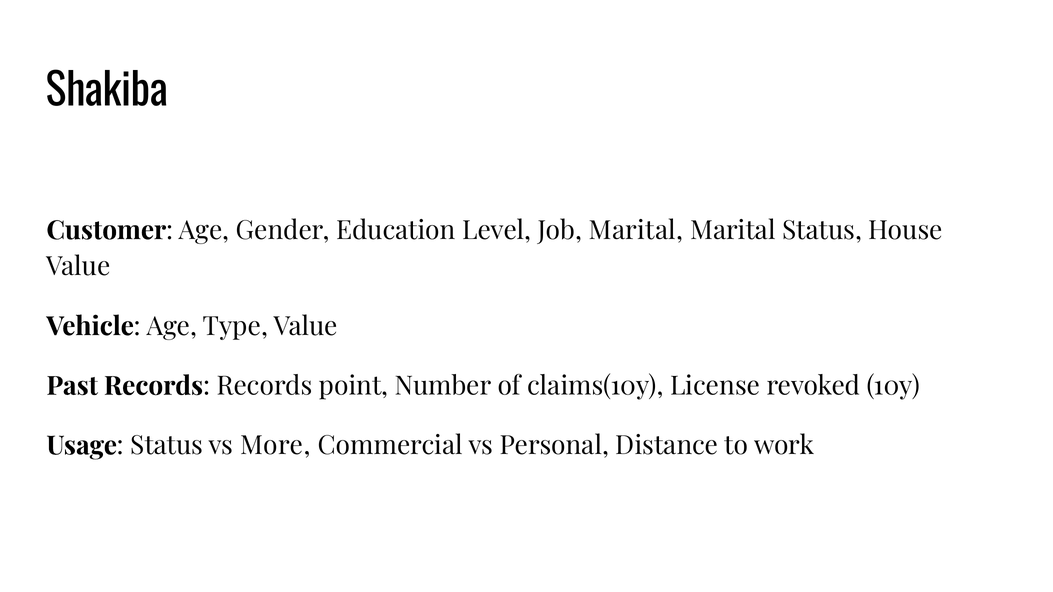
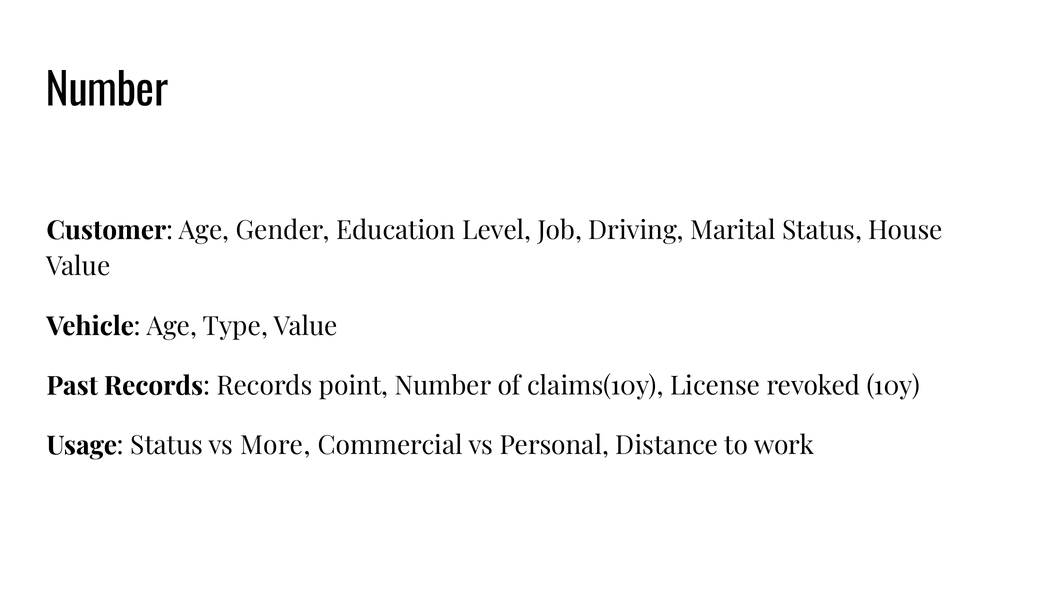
Shakiba at (107, 91): Shakiba -> Number
Job Marital: Marital -> Driving
